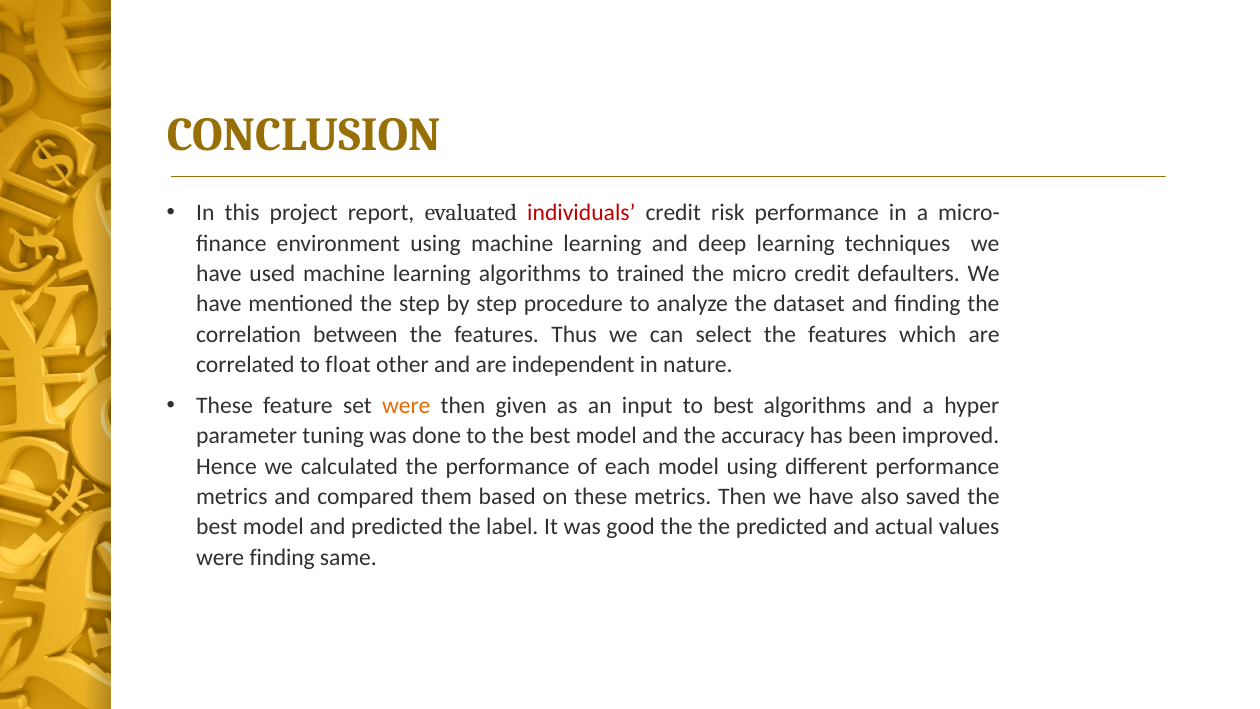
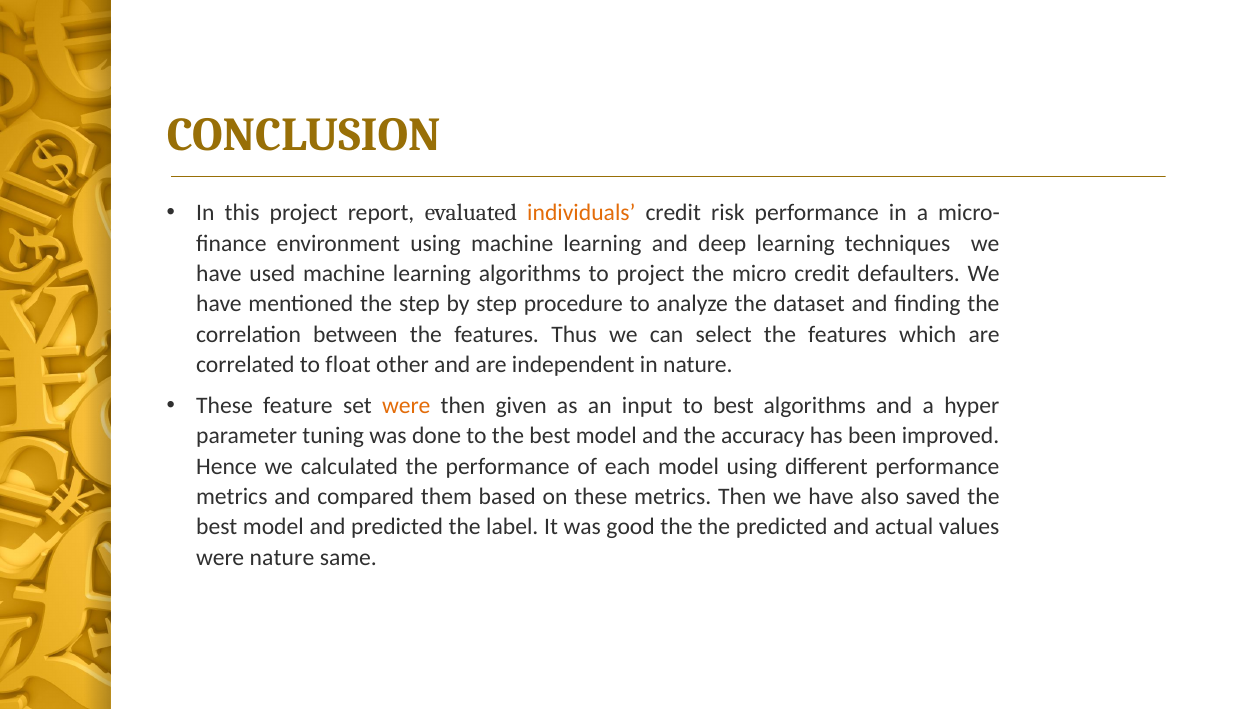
individuals colour: red -> orange
to trained: trained -> project
were finding: finding -> nature
